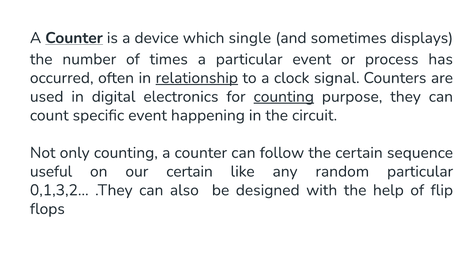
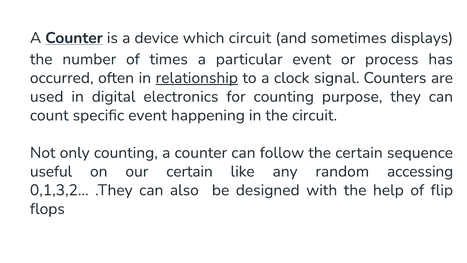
which single: single -> circuit
counting at (284, 96) underline: present -> none
random particular: particular -> accessing
